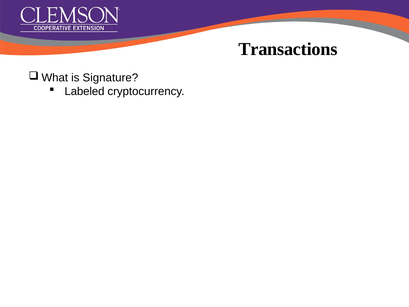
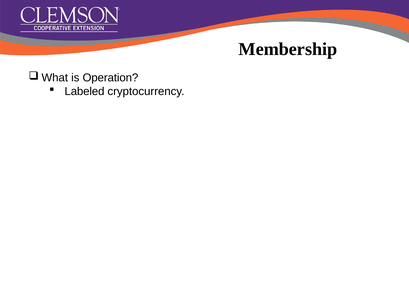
Transactions: Transactions -> Membership
Signature: Signature -> Operation
